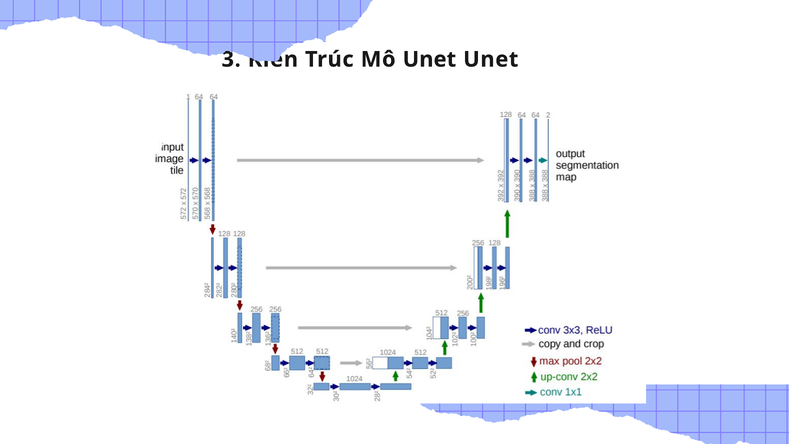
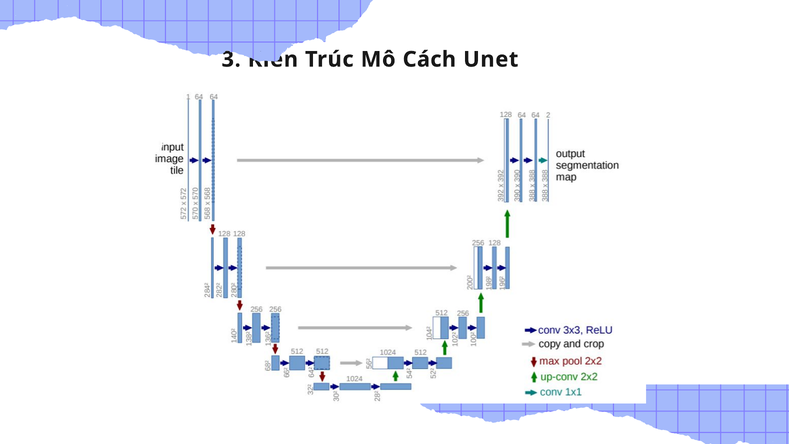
Unet at (429, 59): Unet -> Cách
